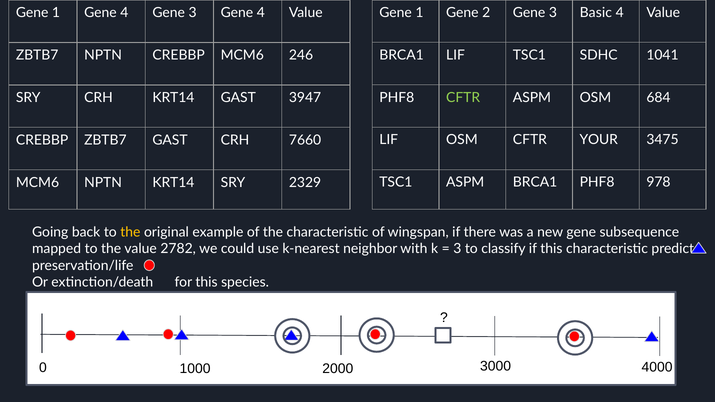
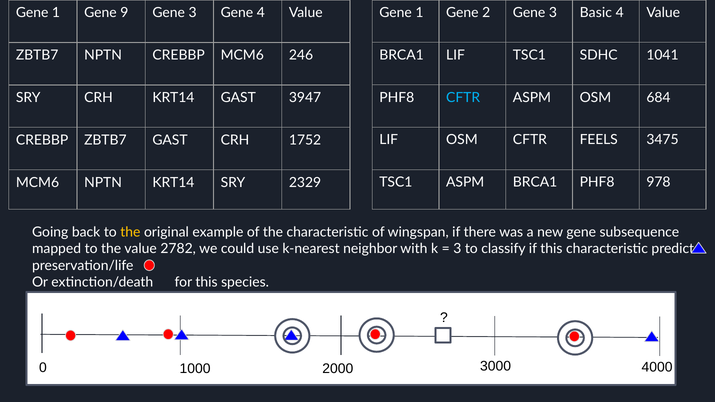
1 Gene 4: 4 -> 9
CFTR at (463, 98) colour: light green -> light blue
CFTR YOUR: YOUR -> FEELS
7660: 7660 -> 1752
